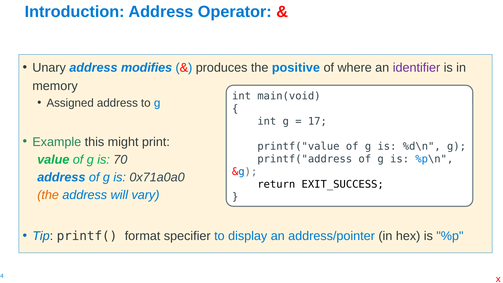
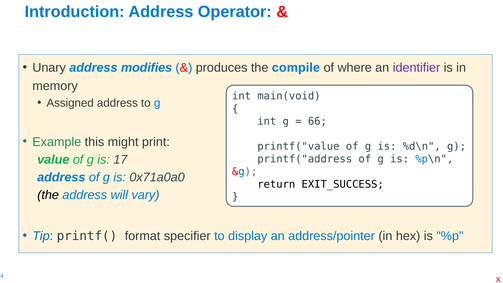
positive: positive -> compile
17: 17 -> 66
70: 70 -> 17
the at (48, 195) colour: orange -> black
